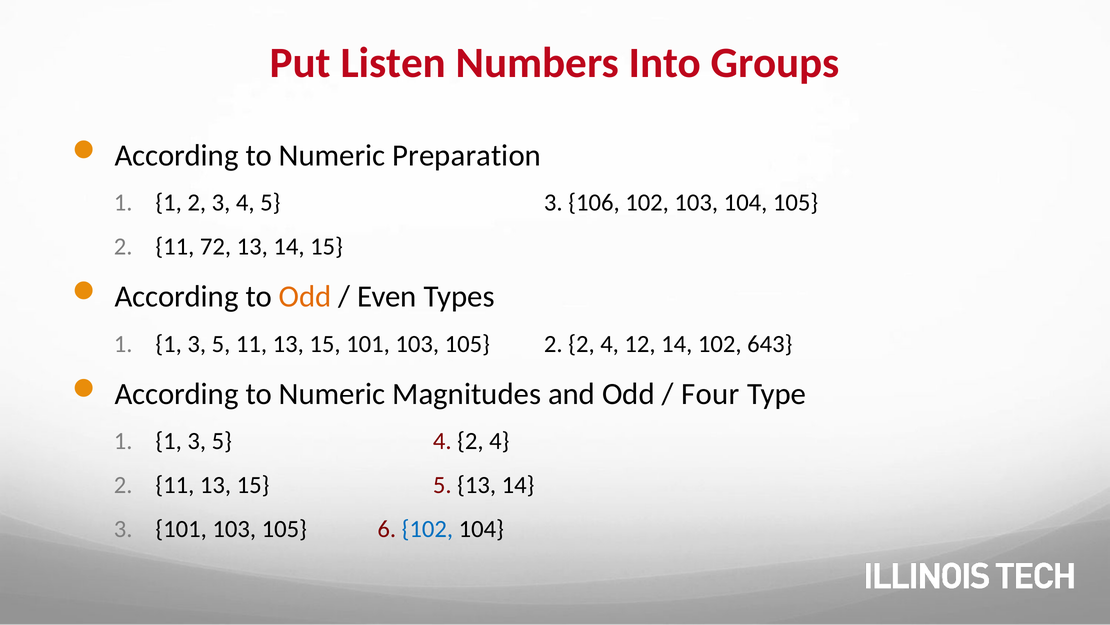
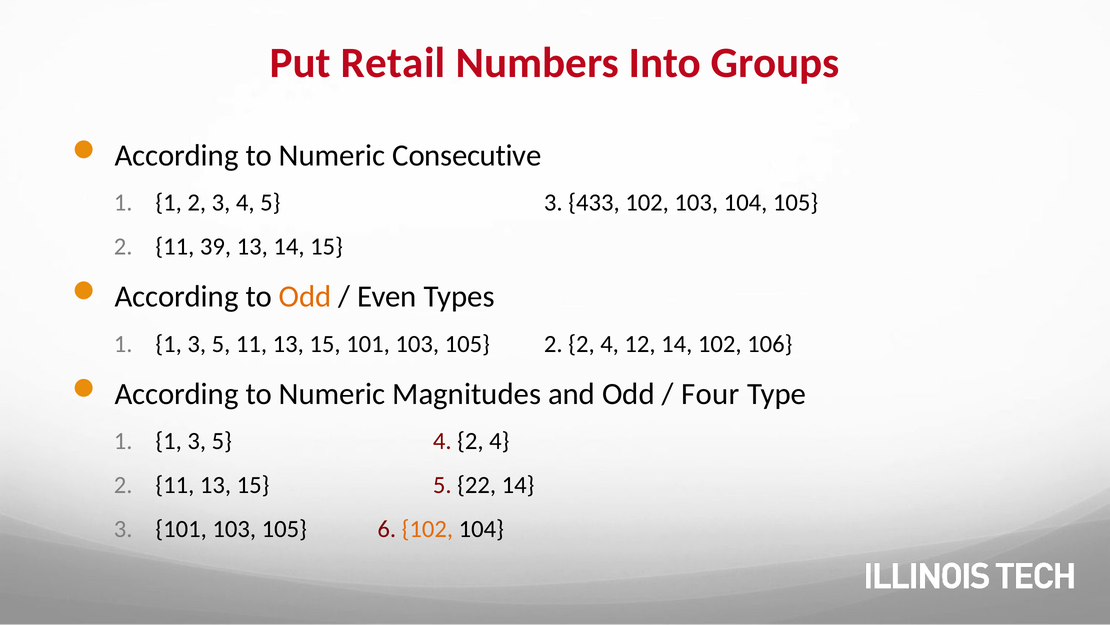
Listen: Listen -> Retail
Preparation: Preparation -> Consecutive
106: 106 -> 433
72: 72 -> 39
643: 643 -> 106
5 13: 13 -> 22
102 at (427, 529) colour: blue -> orange
